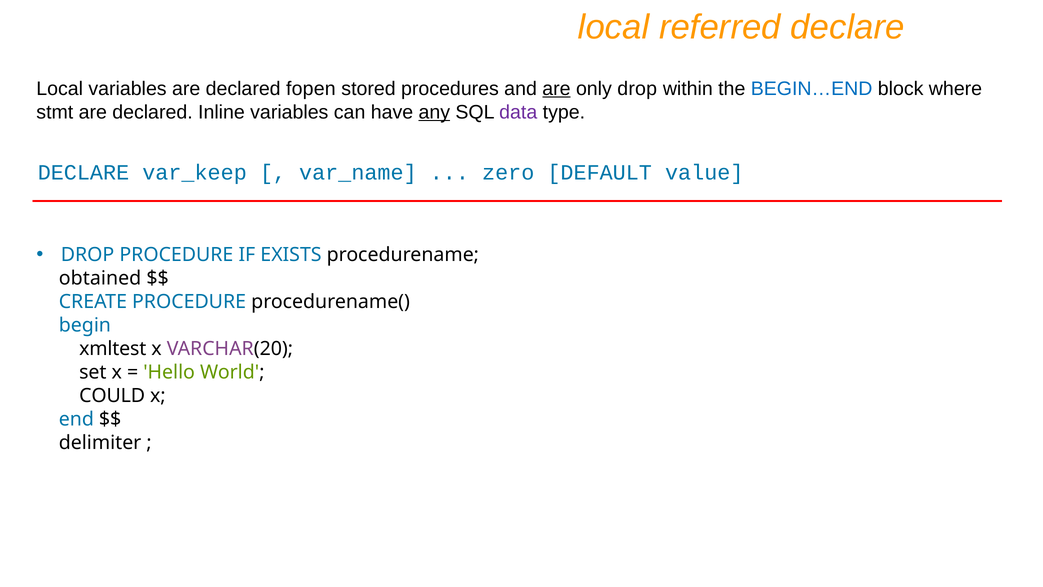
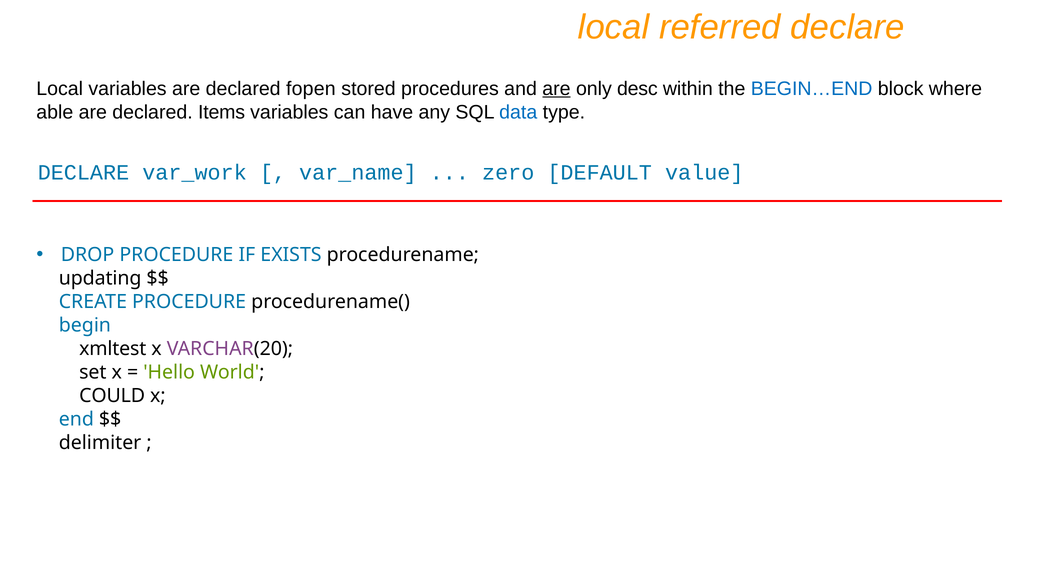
only drop: drop -> desc
stmt: stmt -> able
Inline: Inline -> Items
any underline: present -> none
data colour: purple -> blue
var_keep: var_keep -> var_work
obtained: obtained -> updating
